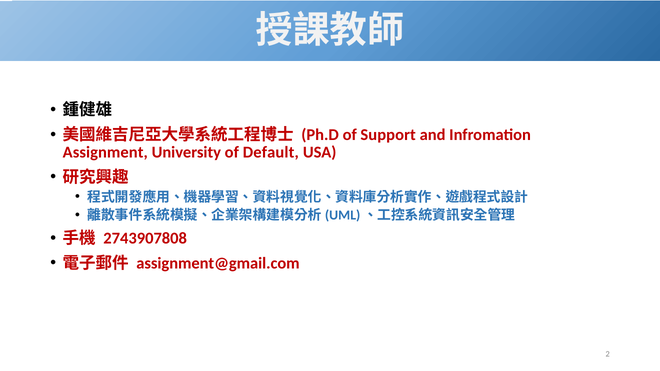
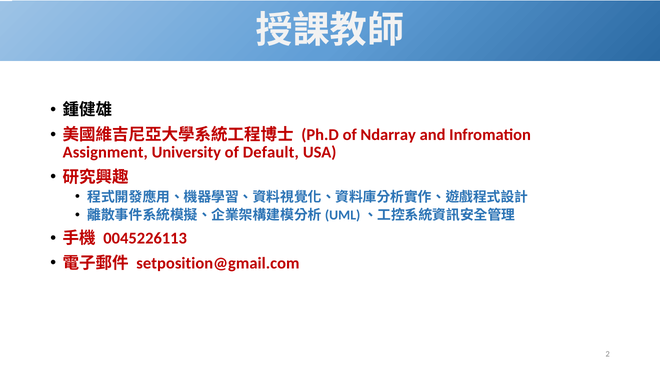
Support: Support -> Ndarray
2743907808: 2743907808 -> 0045226113
assignment@gmail.com: assignment@gmail.com -> setposition@gmail.com
